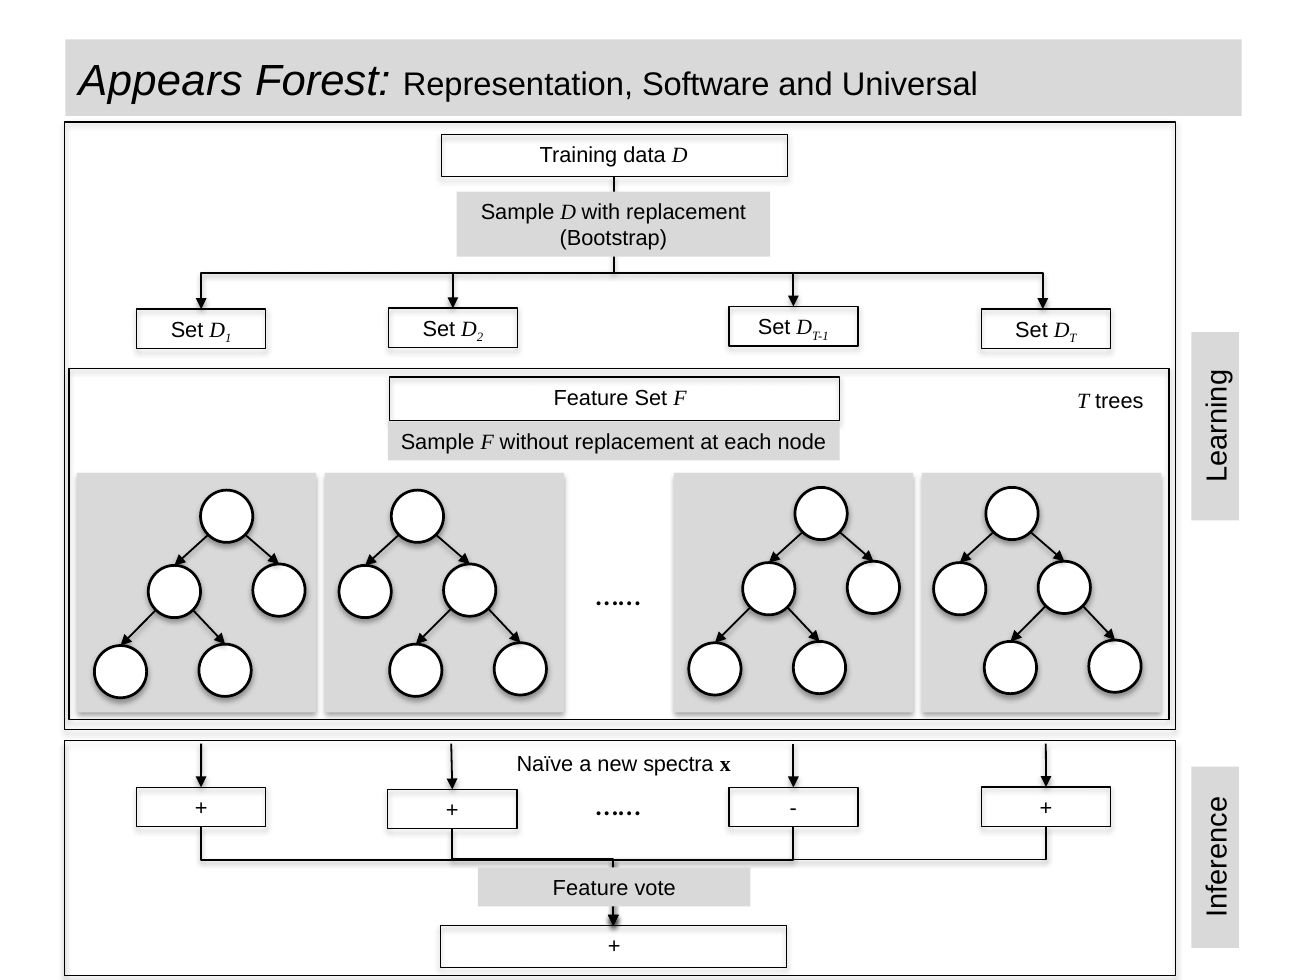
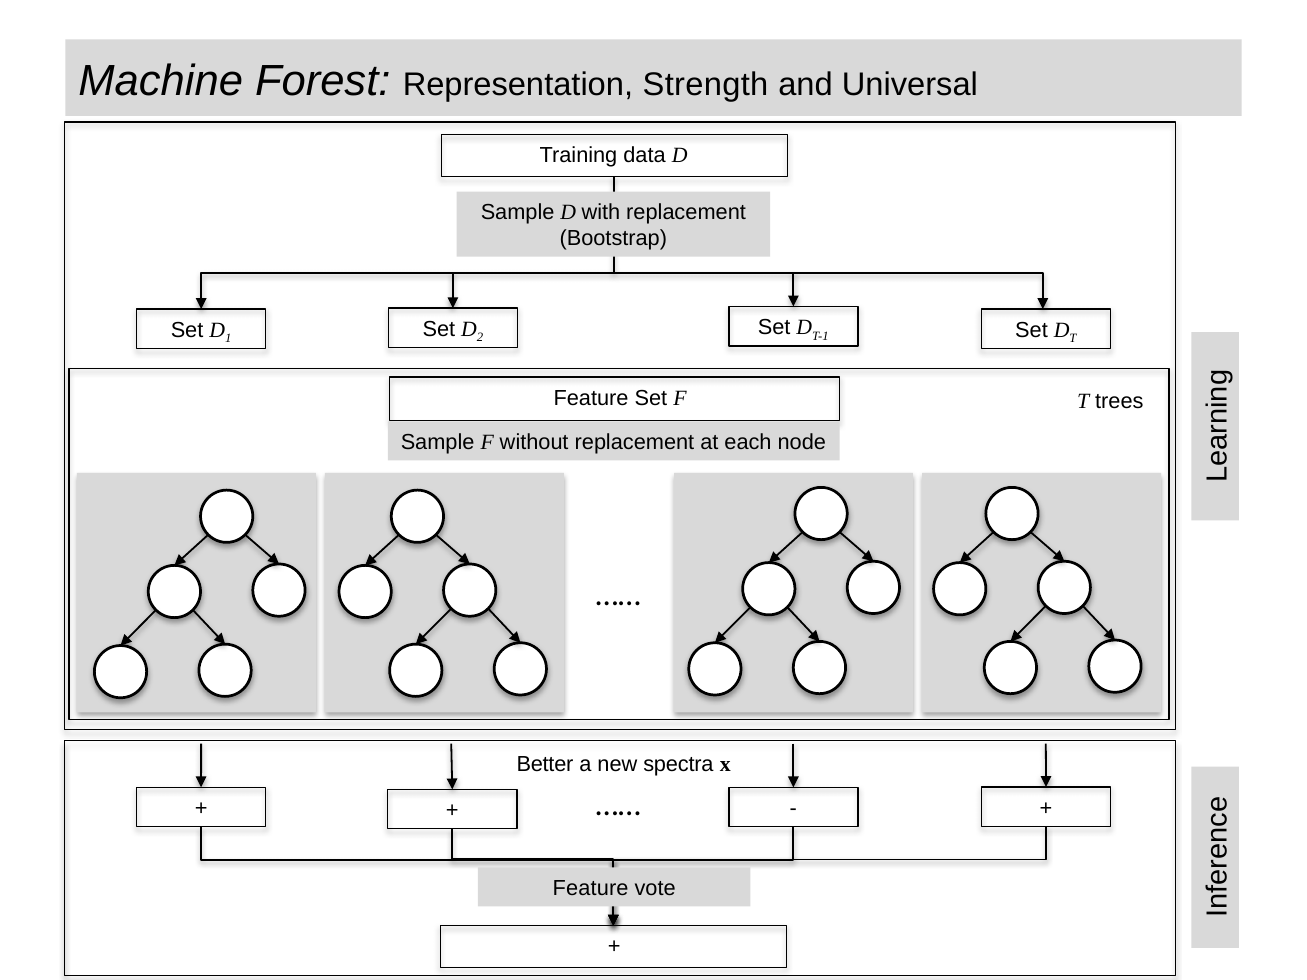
Appears: Appears -> Machine
Software: Software -> Strength
Naïve: Naïve -> Better
